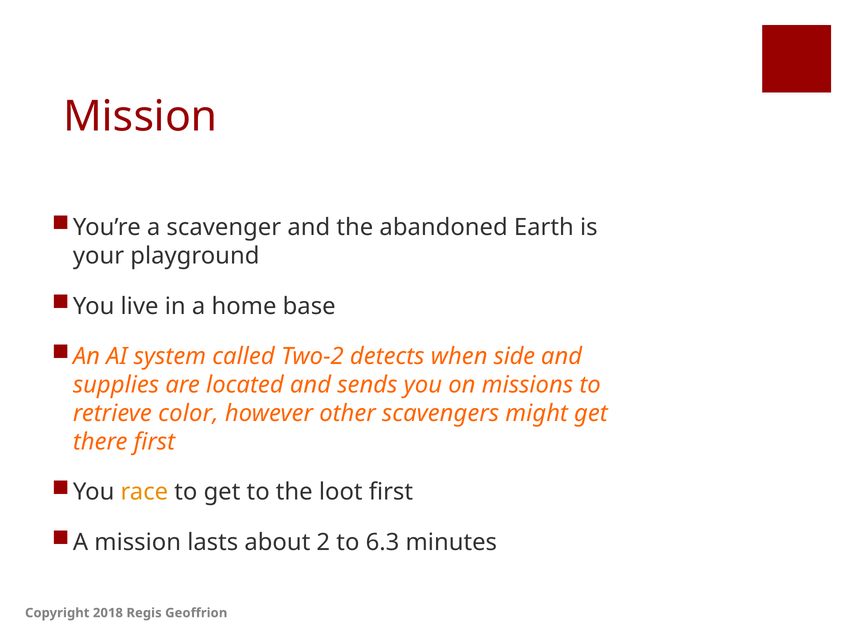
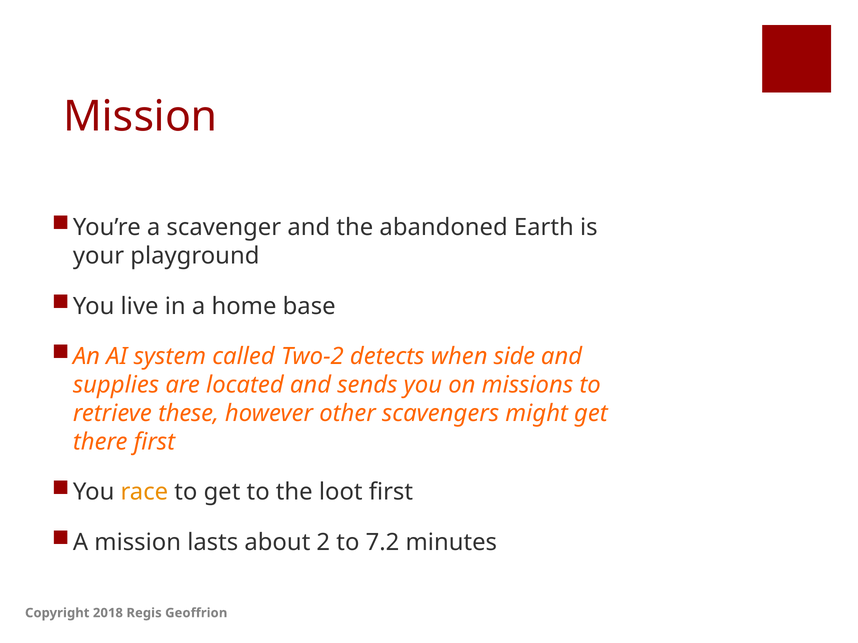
color: color -> these
6.3: 6.3 -> 7.2
